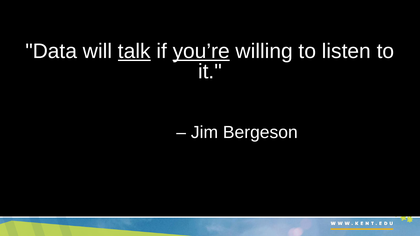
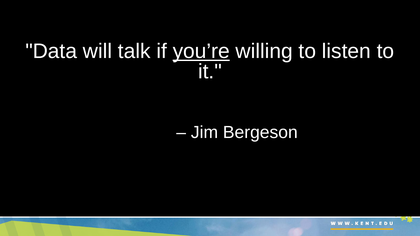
talk underline: present -> none
